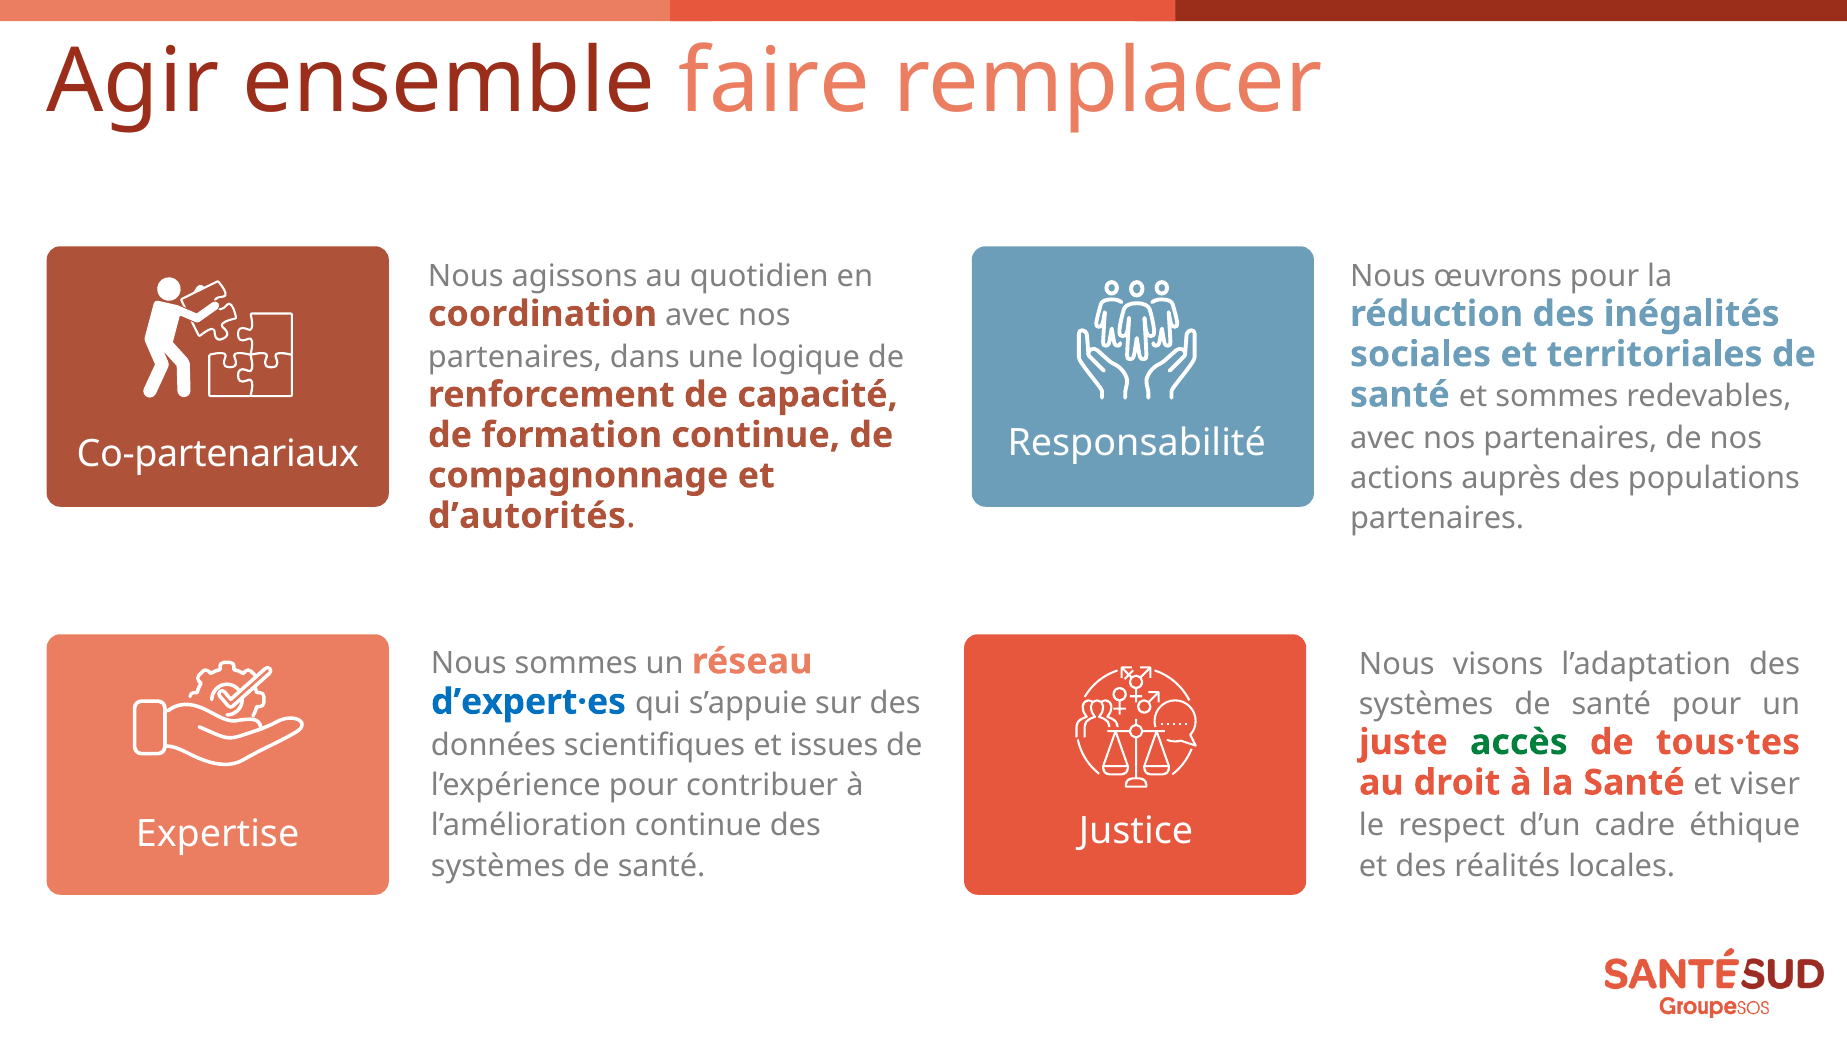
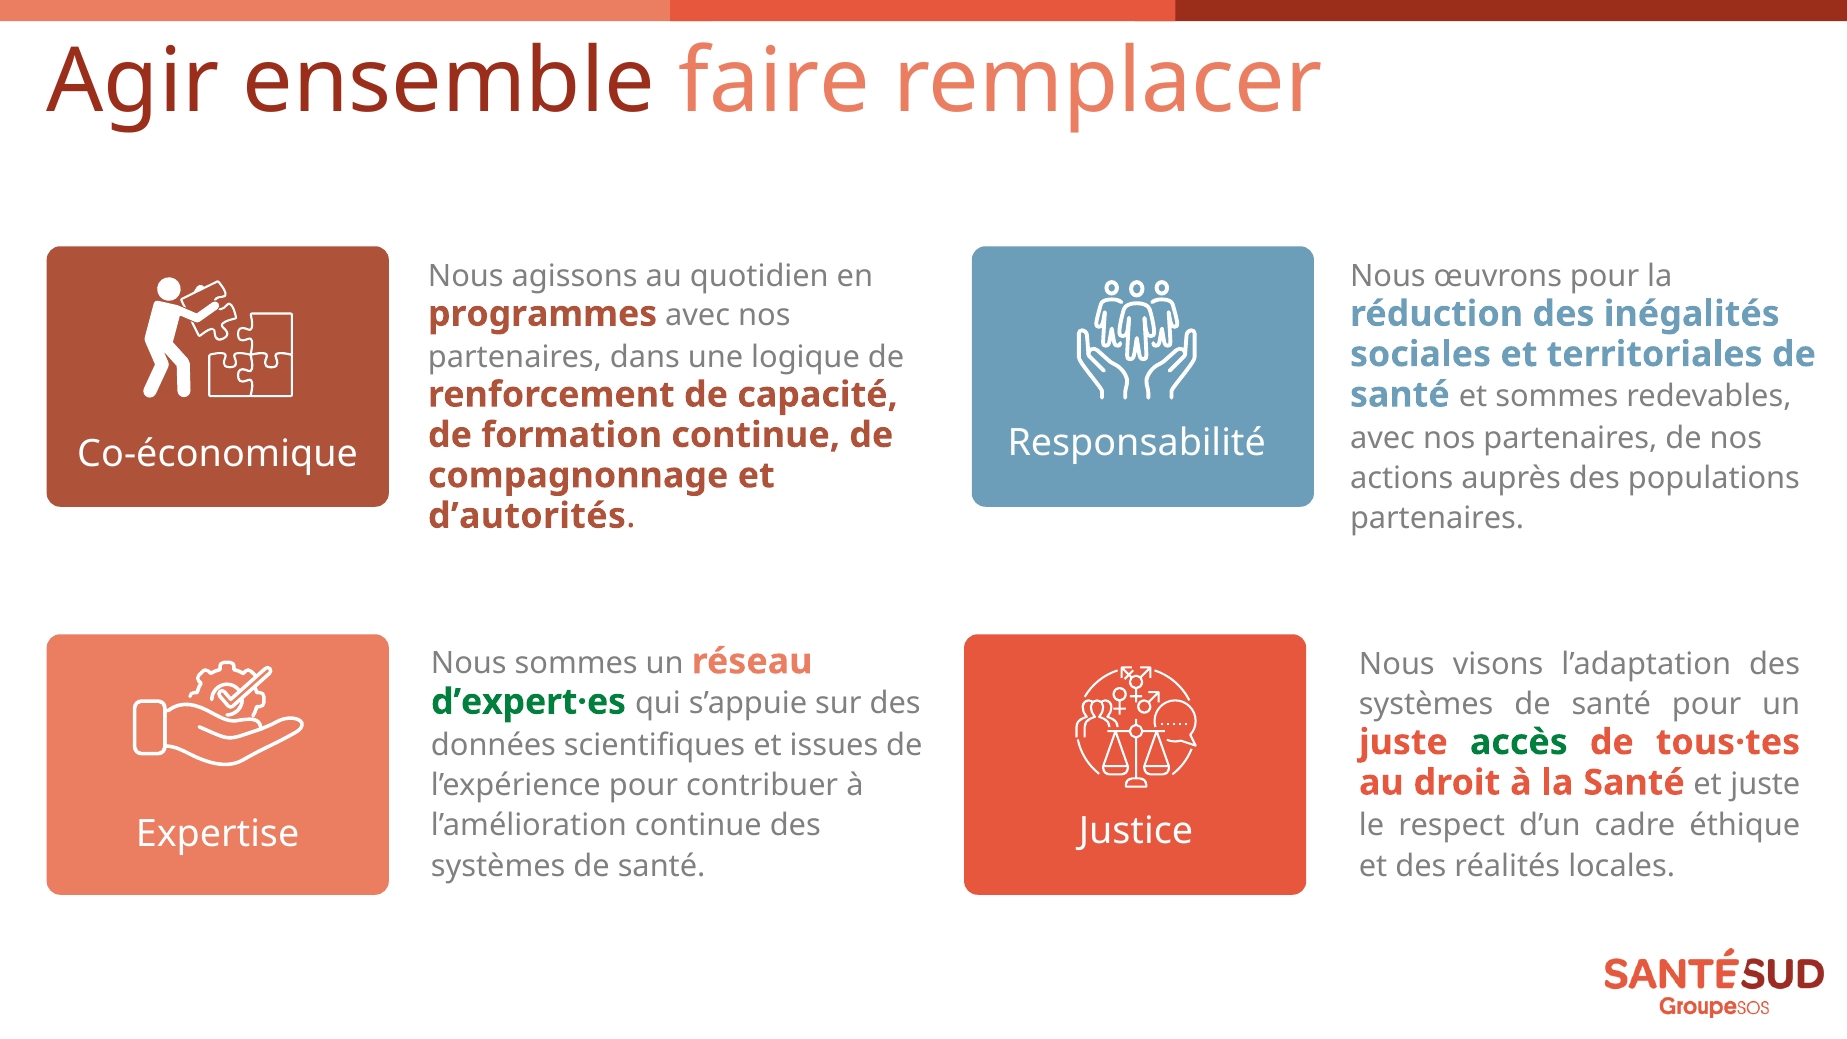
coordination: coordination -> programmes
Co-partenariaux: Co-partenariaux -> Co-économique
d’expert·es colour: blue -> green
et viser: viser -> juste
